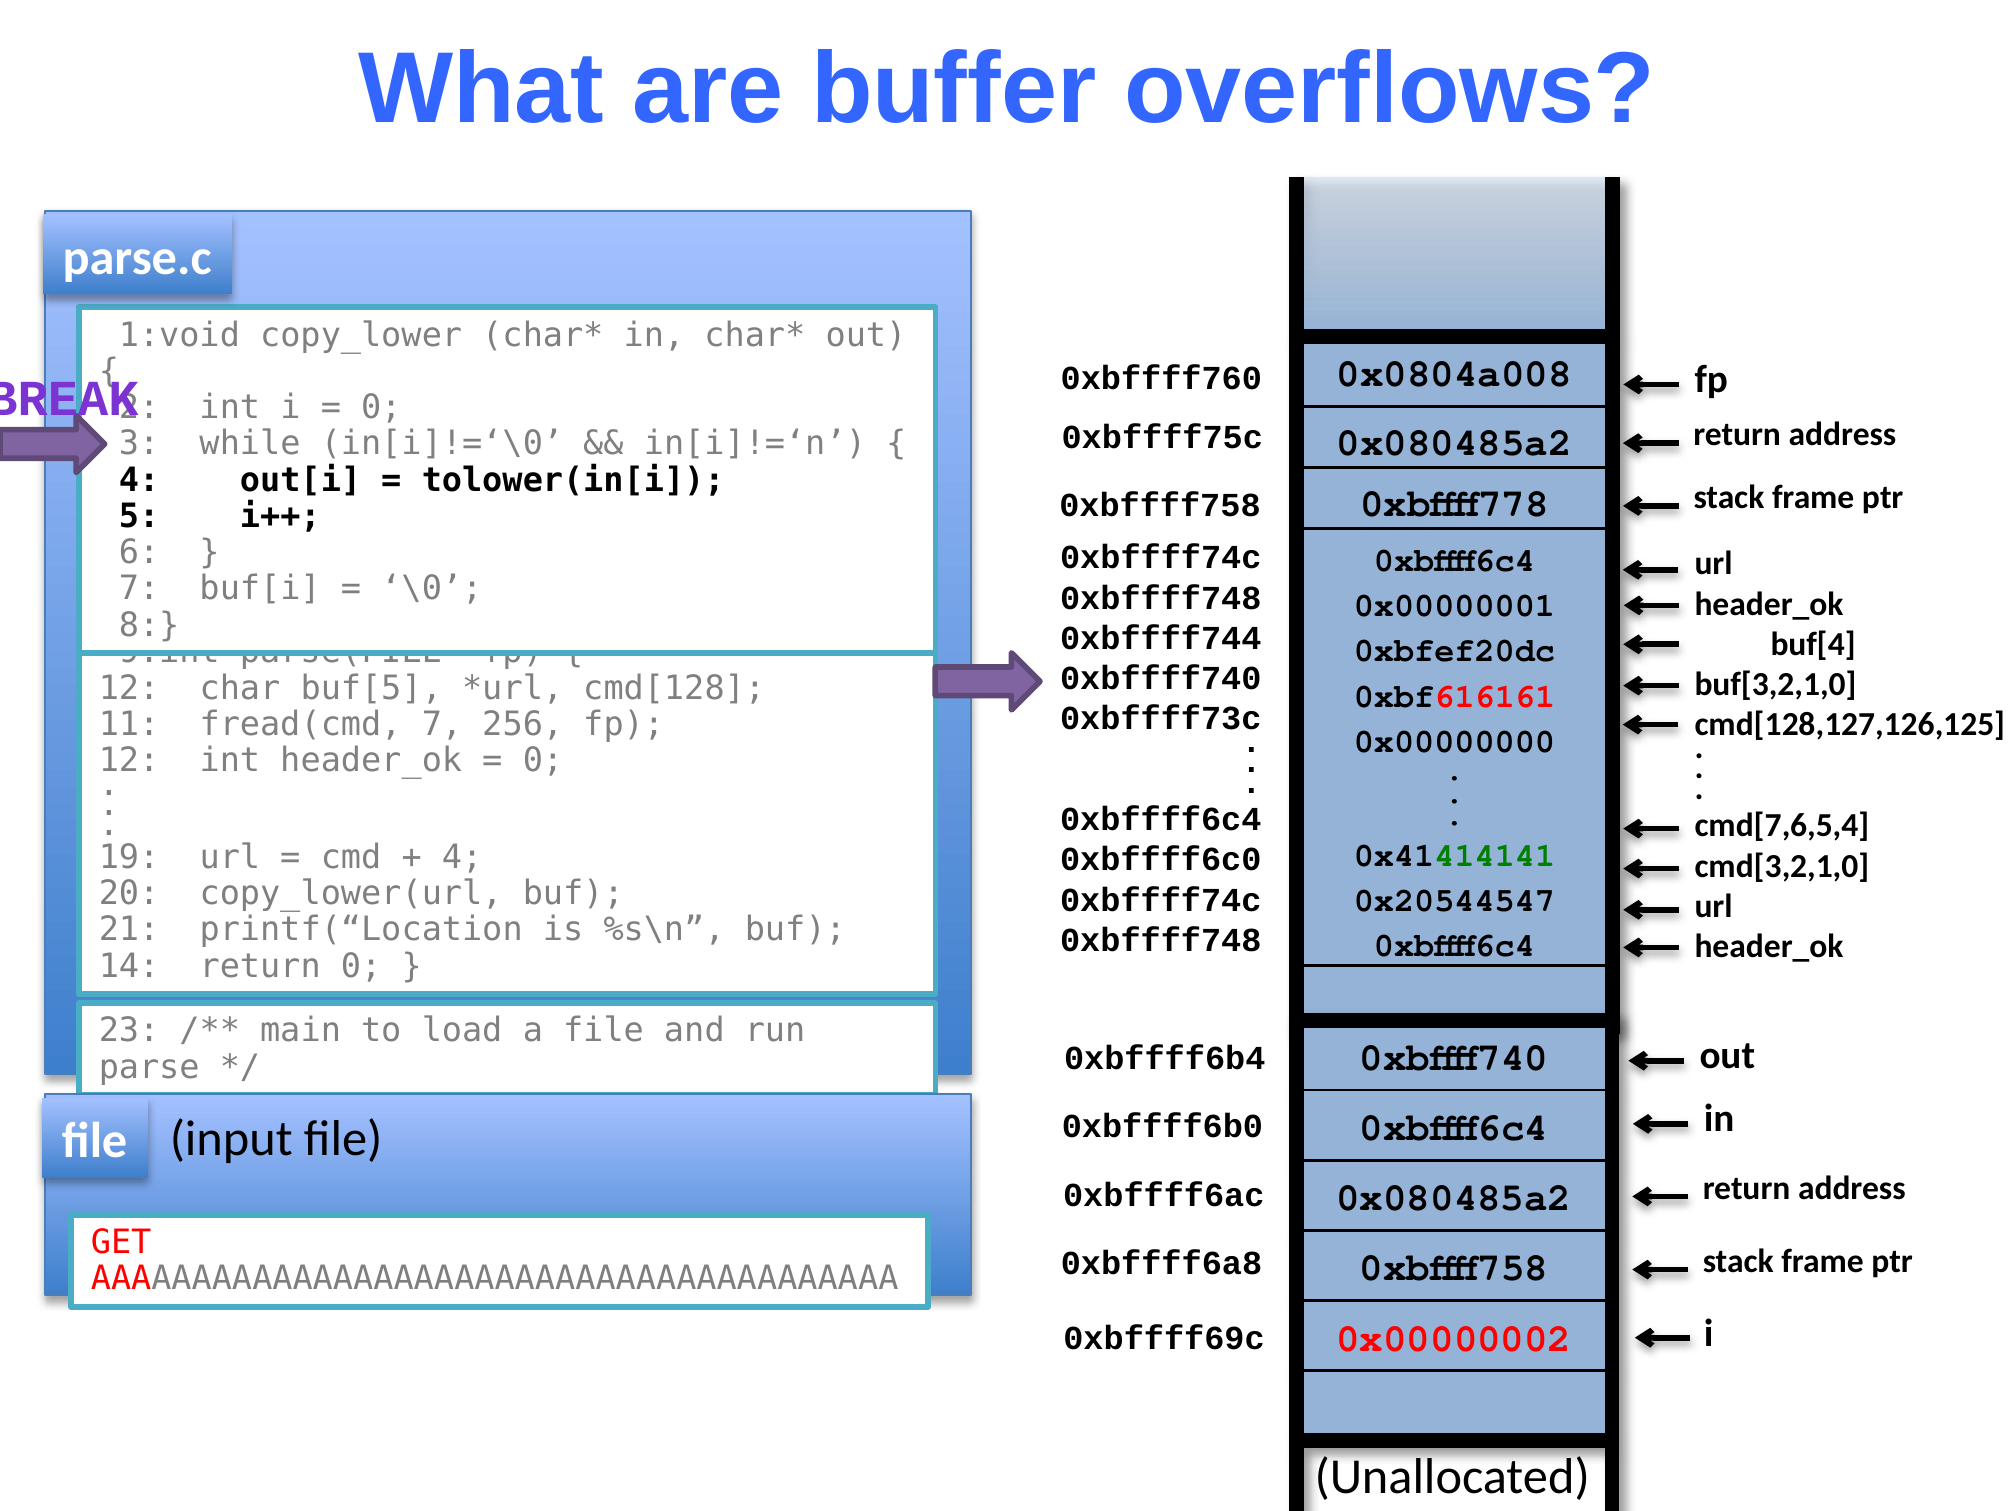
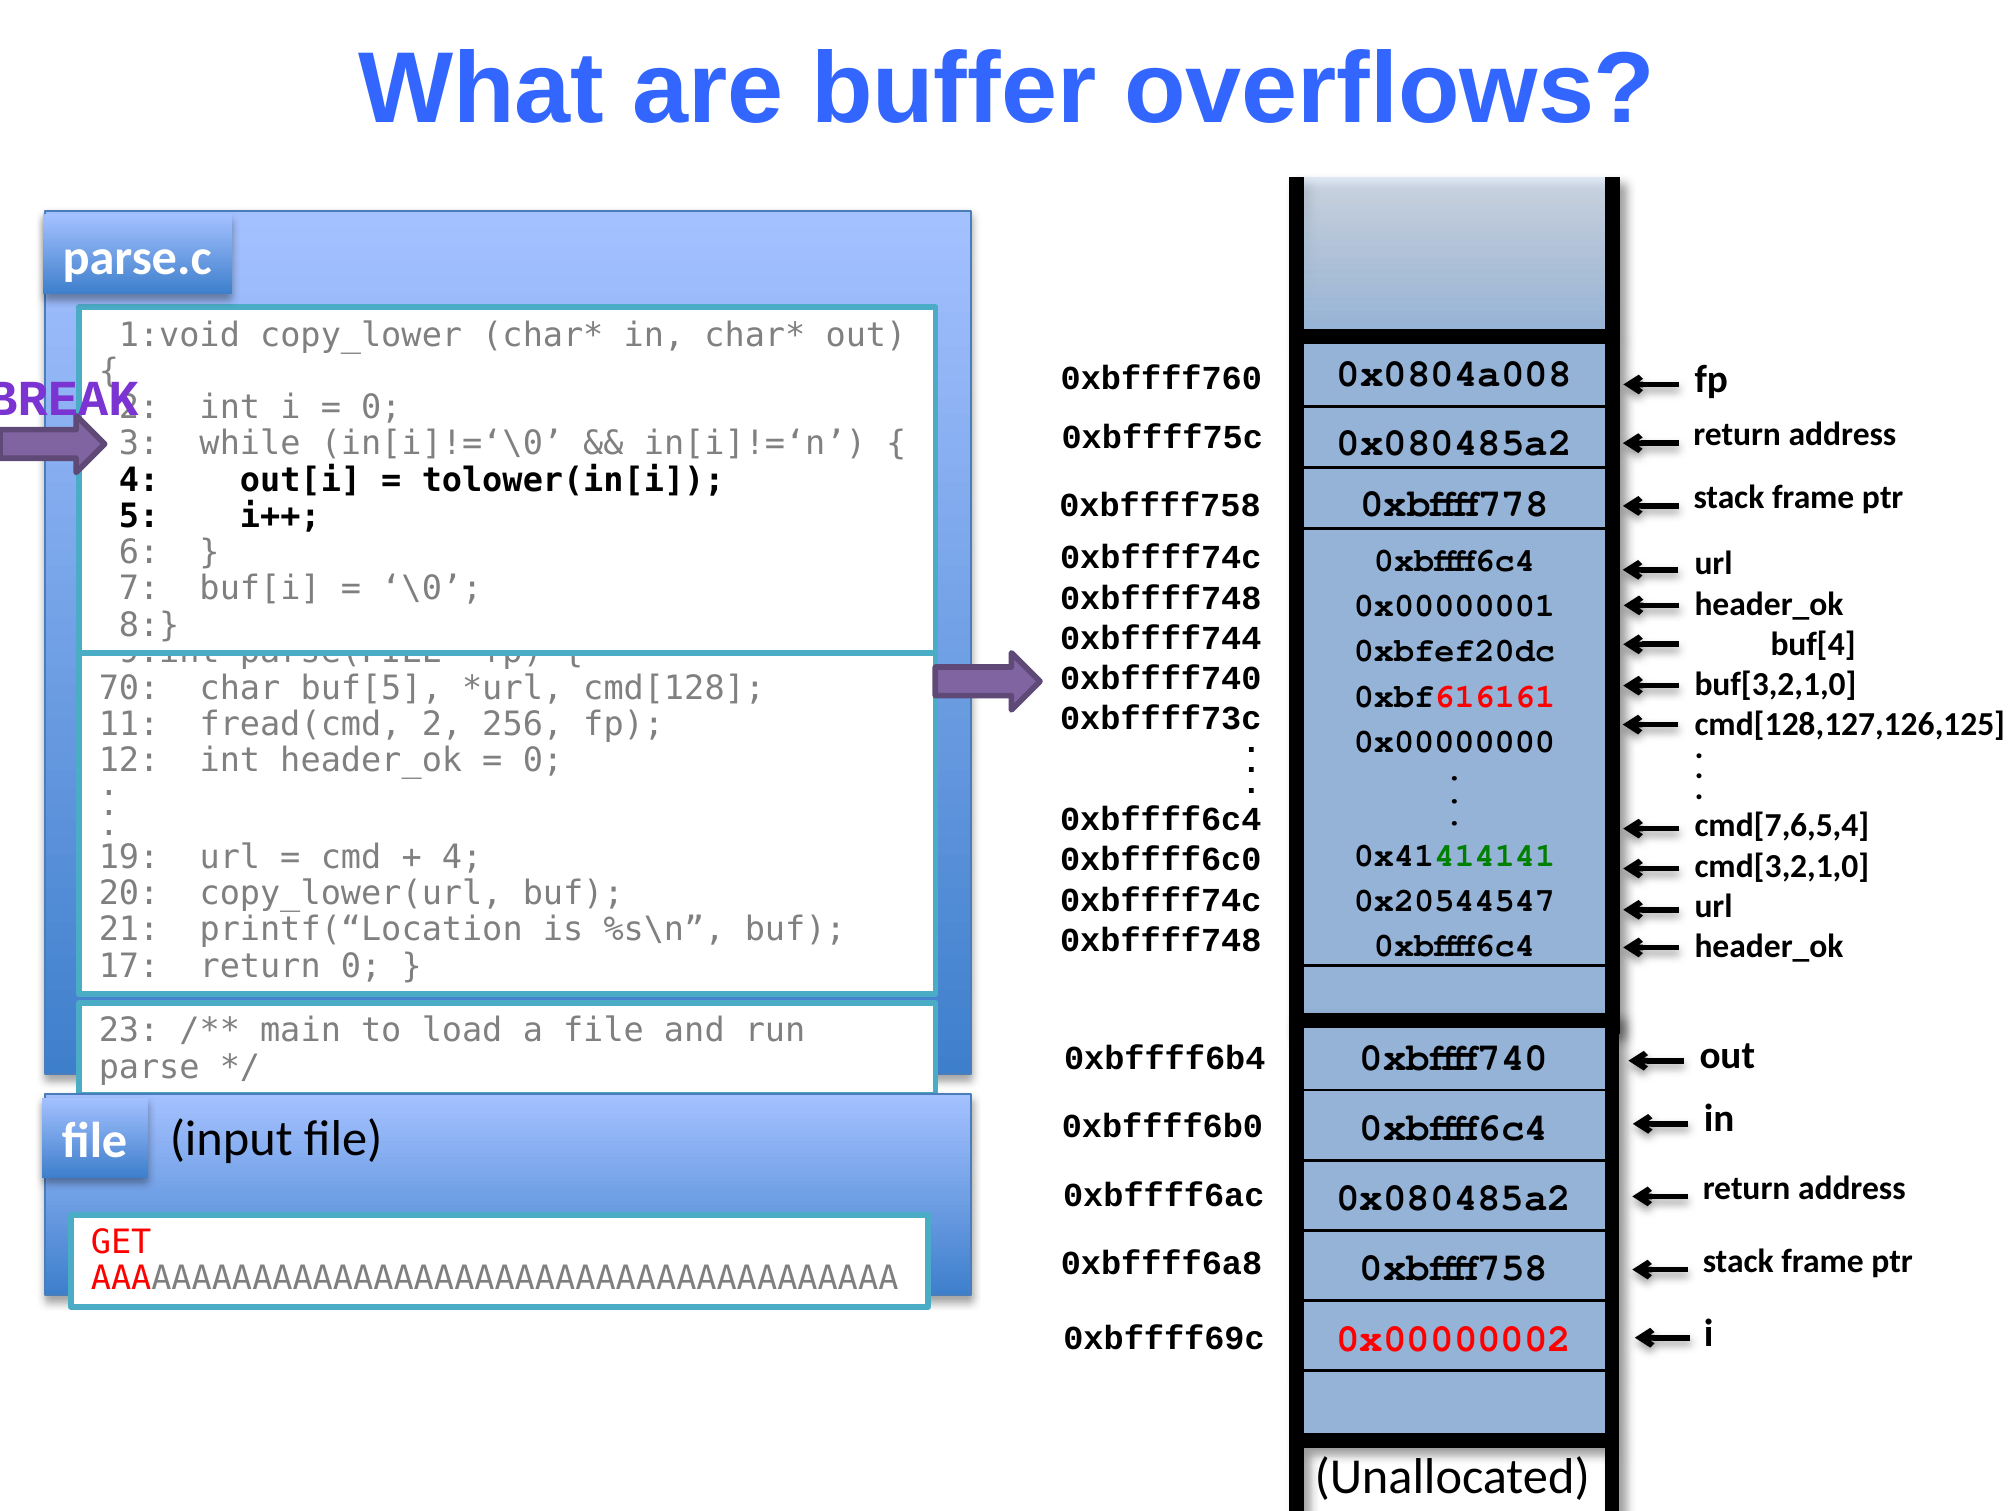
12 at (129, 688): 12 -> 70
fread(cmd 7: 7 -> 2
14: 14 -> 17
